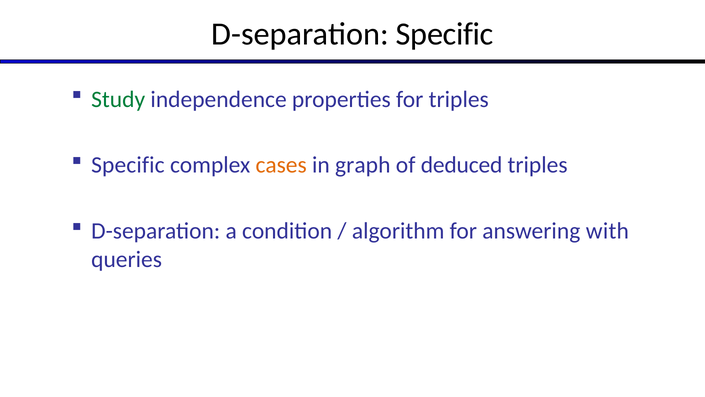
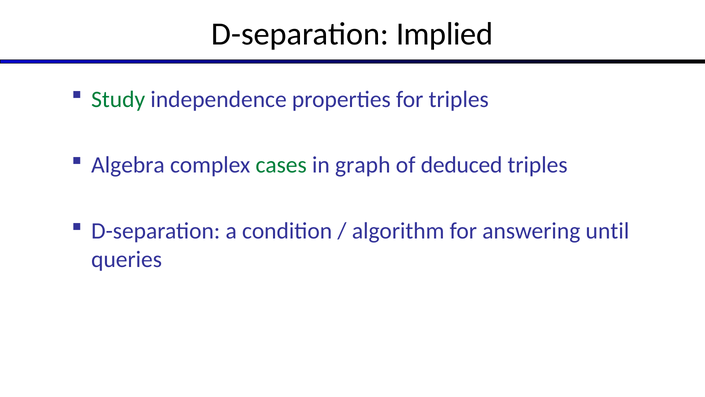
D-separation Specific: Specific -> Implied
Specific at (128, 165): Specific -> Algebra
cases colour: orange -> green
with: with -> until
